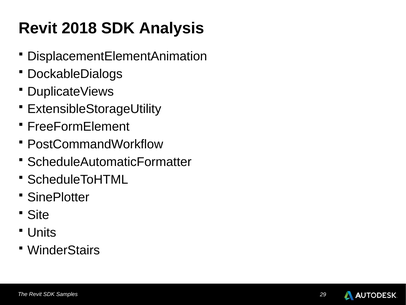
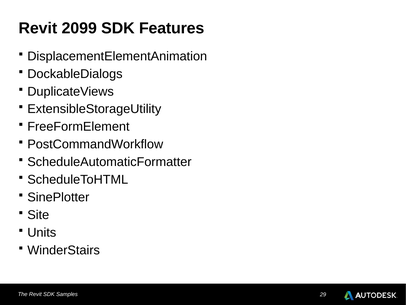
2018: 2018 -> 2099
Analysis: Analysis -> Features
